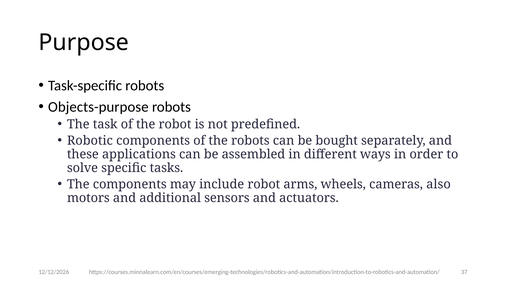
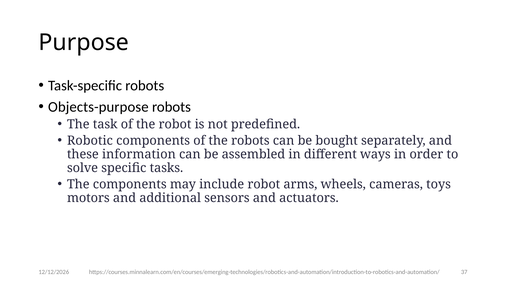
applications: applications -> information
also: also -> toys
